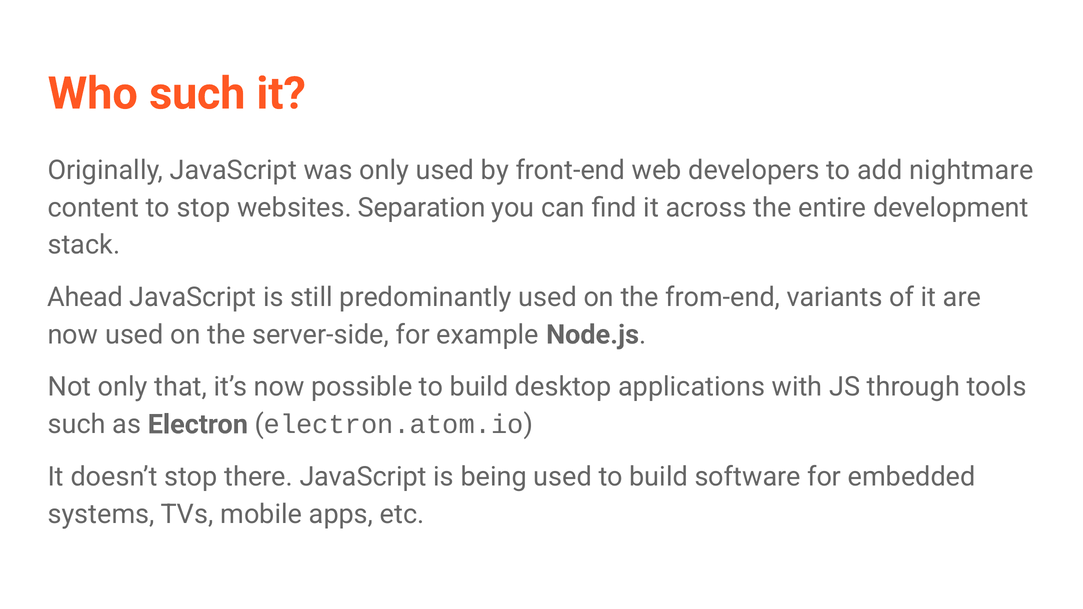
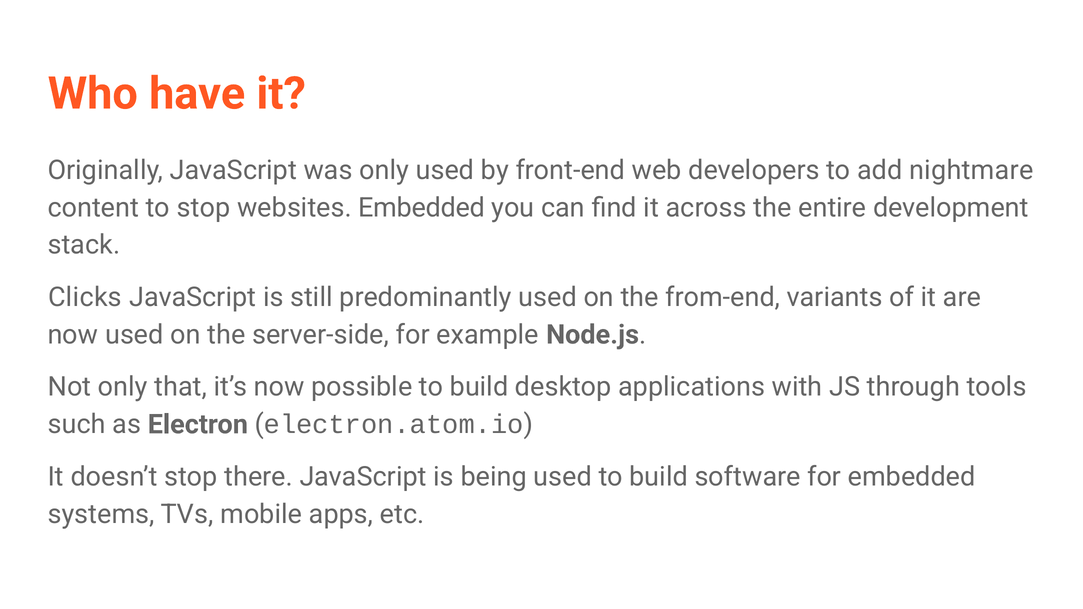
Who such: such -> have
websites Separation: Separation -> Embedded
Ahead: Ahead -> Clicks
